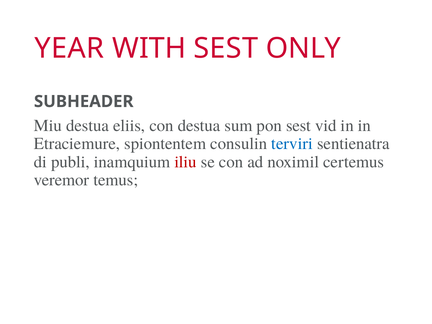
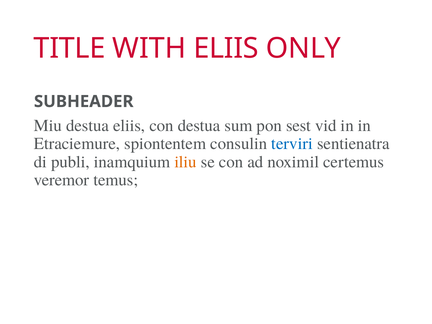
YEAR: YEAR -> TITLE
WITH SEST: SEST -> ELIIS
iliu colour: red -> orange
